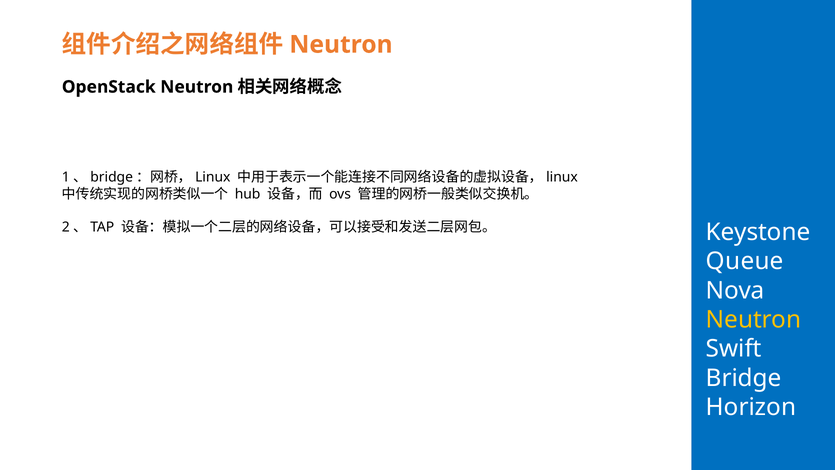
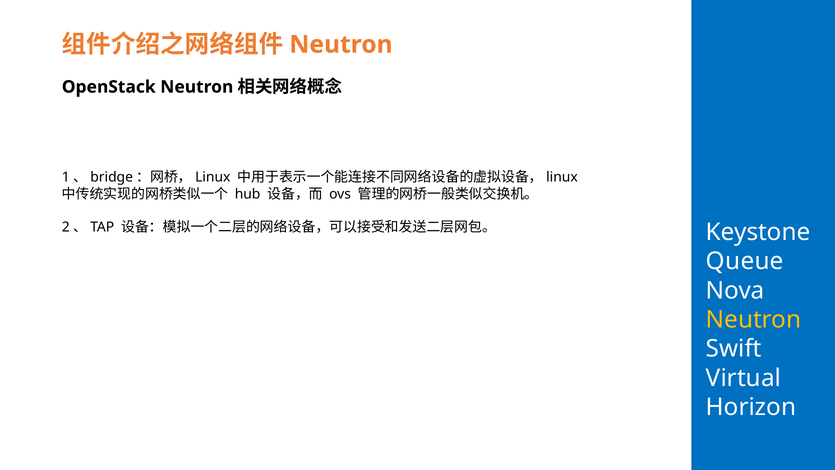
Bridge: Bridge -> Virtual
